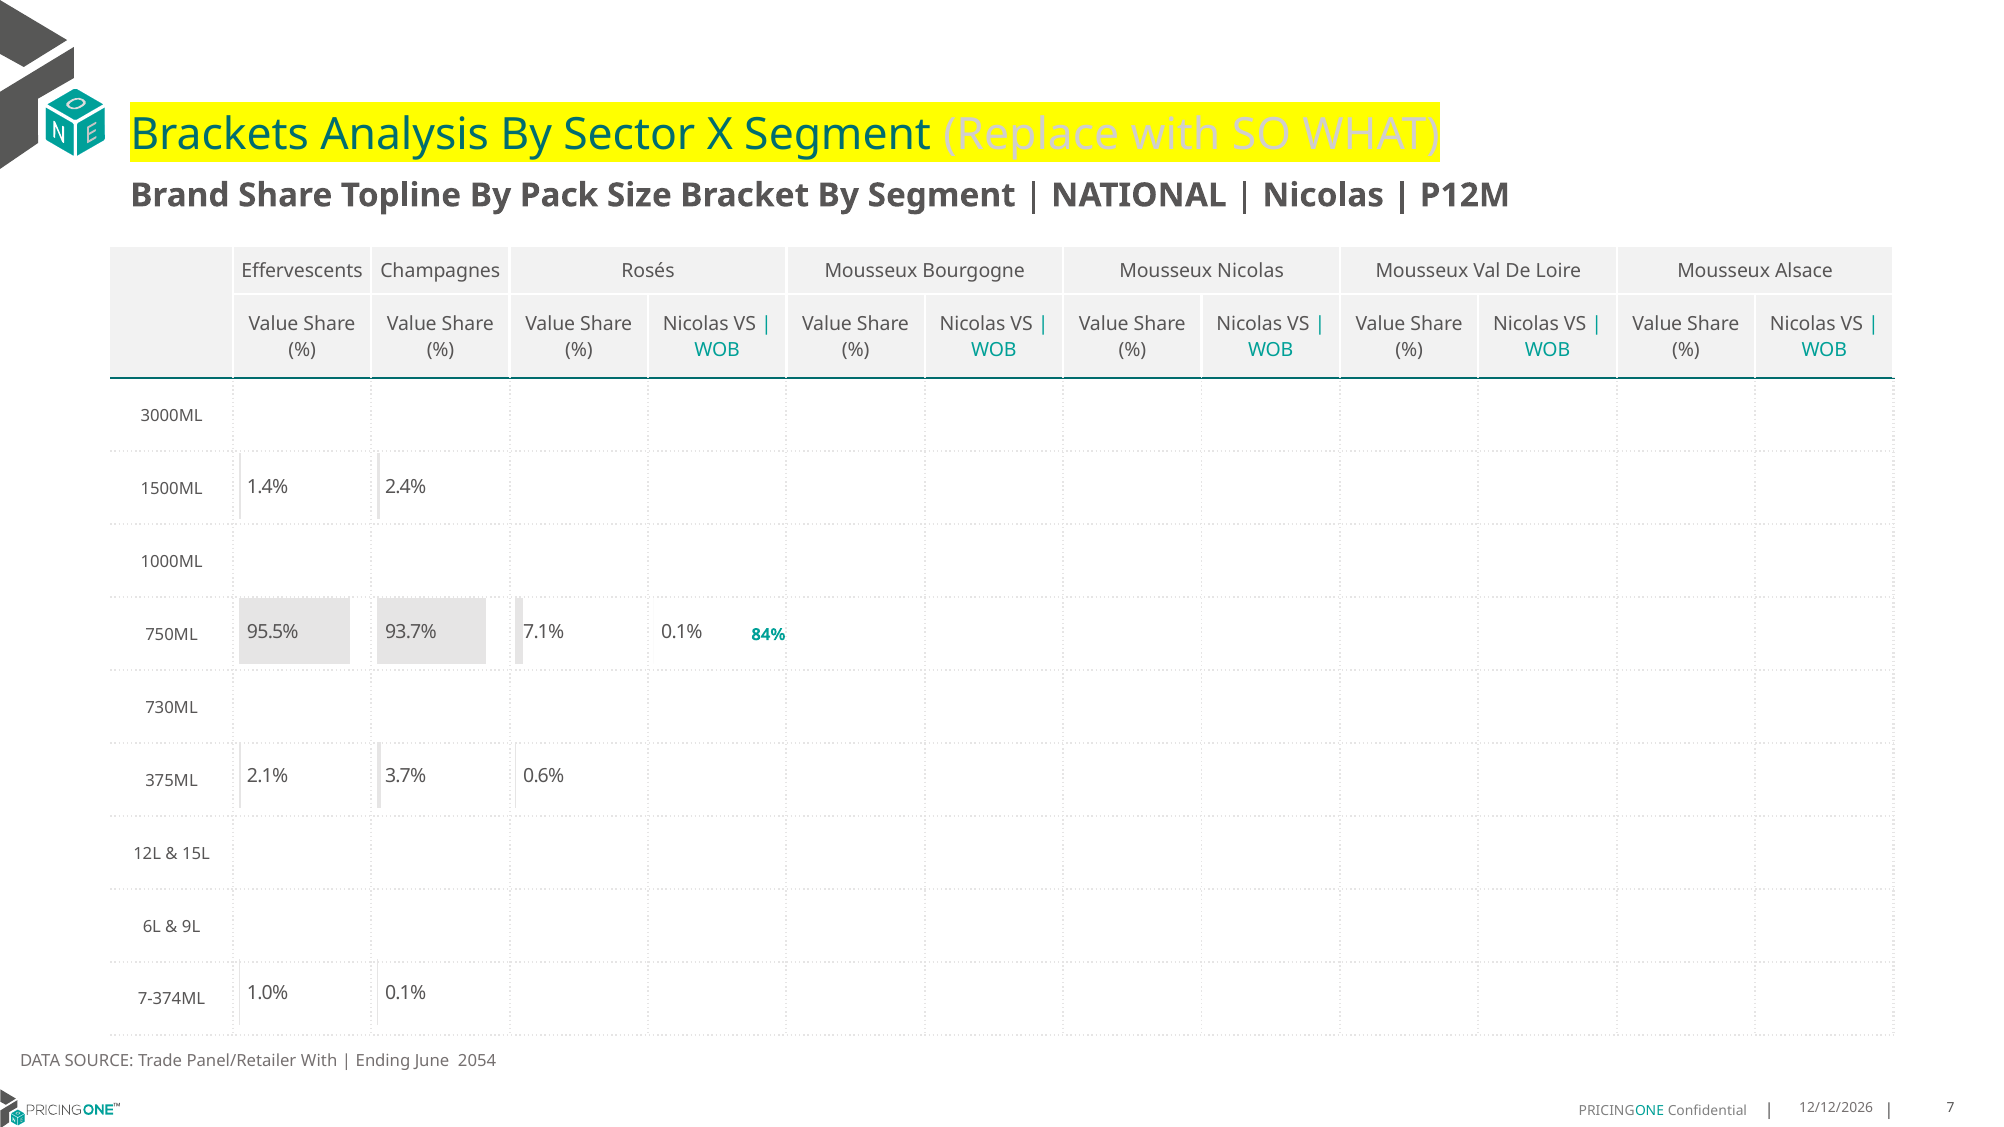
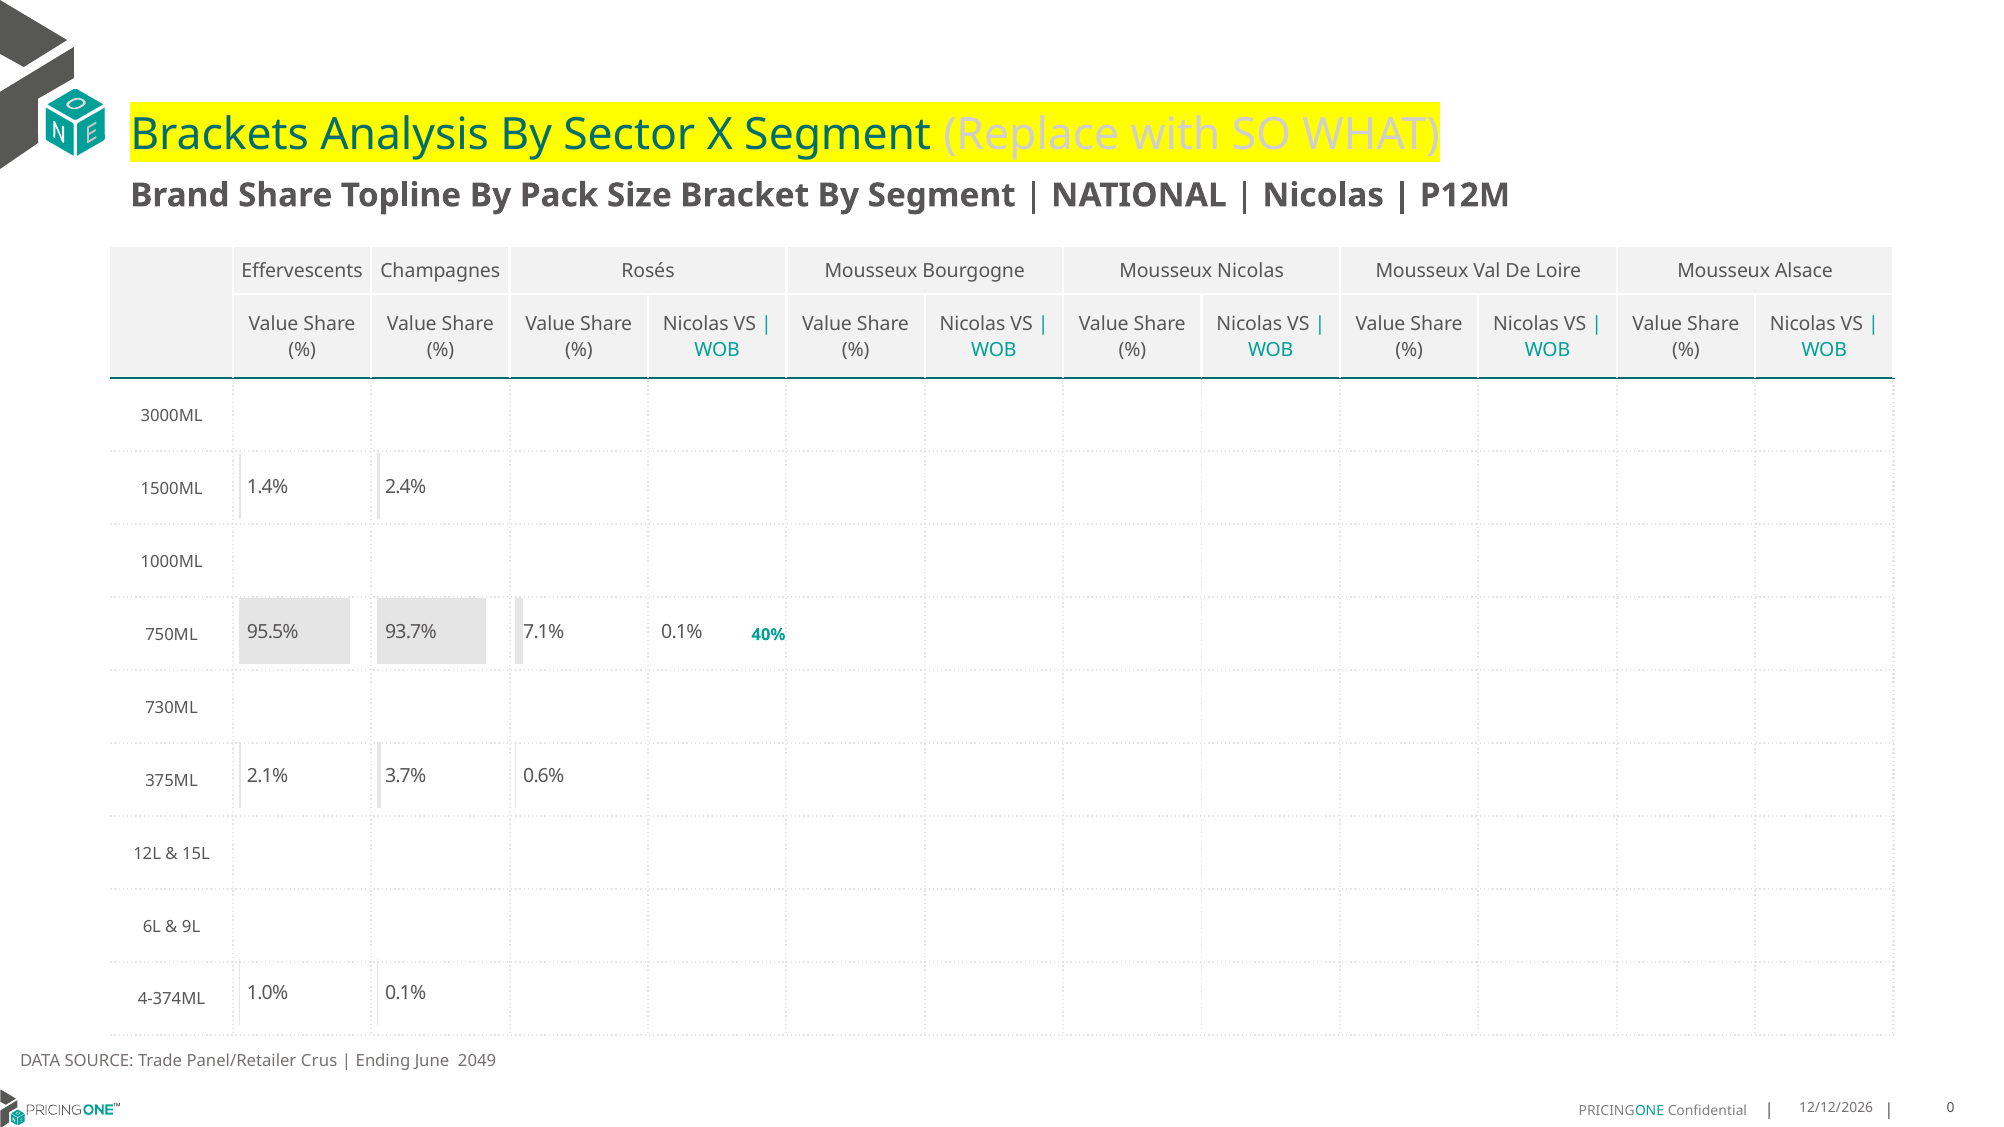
84%: 84% -> 40%
7-374ML: 7-374ML -> 4-374ML
Panel/Retailer With: With -> Crus
2054: 2054 -> 2049
7: 7 -> 0
